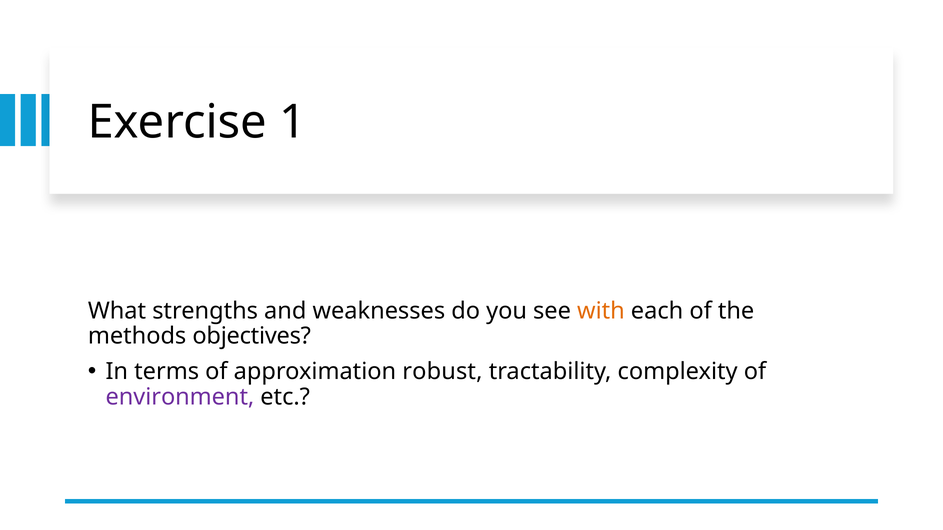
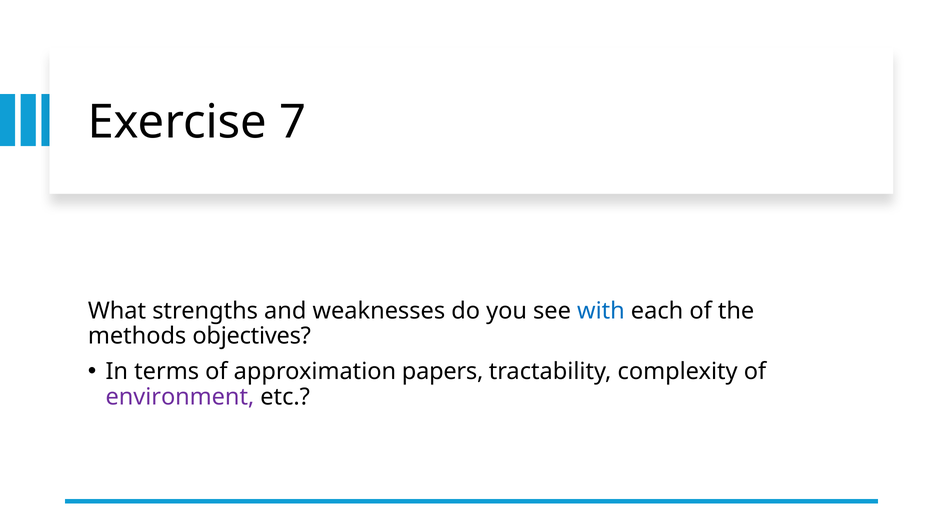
1: 1 -> 7
with colour: orange -> blue
robust: robust -> papers
